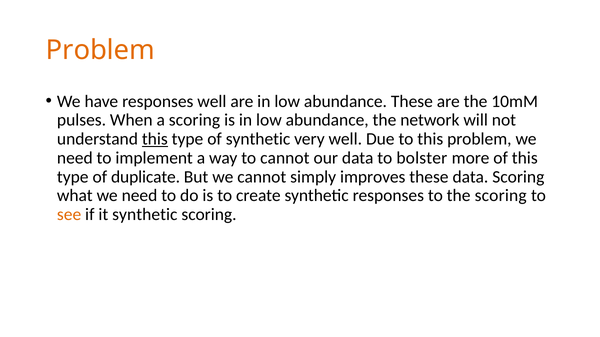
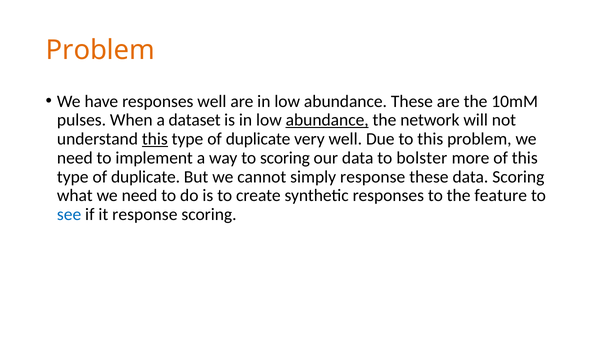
a scoring: scoring -> dataset
abundance at (327, 120) underline: none -> present
synthetic at (258, 139): synthetic -> duplicate
to cannot: cannot -> scoring
simply improves: improves -> response
the scoring: scoring -> feature
see colour: orange -> blue
it synthetic: synthetic -> response
